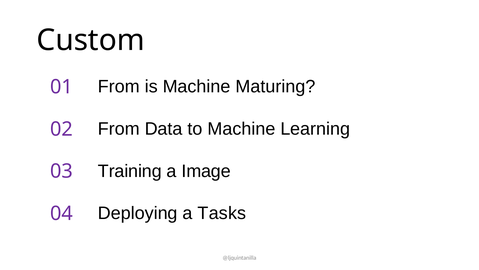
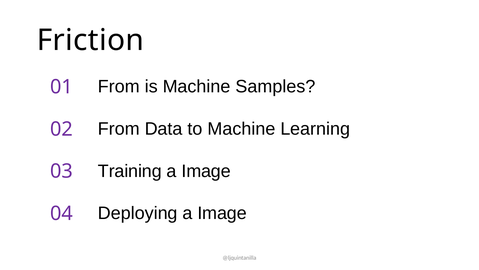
Custom: Custom -> Friction
Maturing: Maturing -> Samples
Deploying a Tasks: Tasks -> Image
